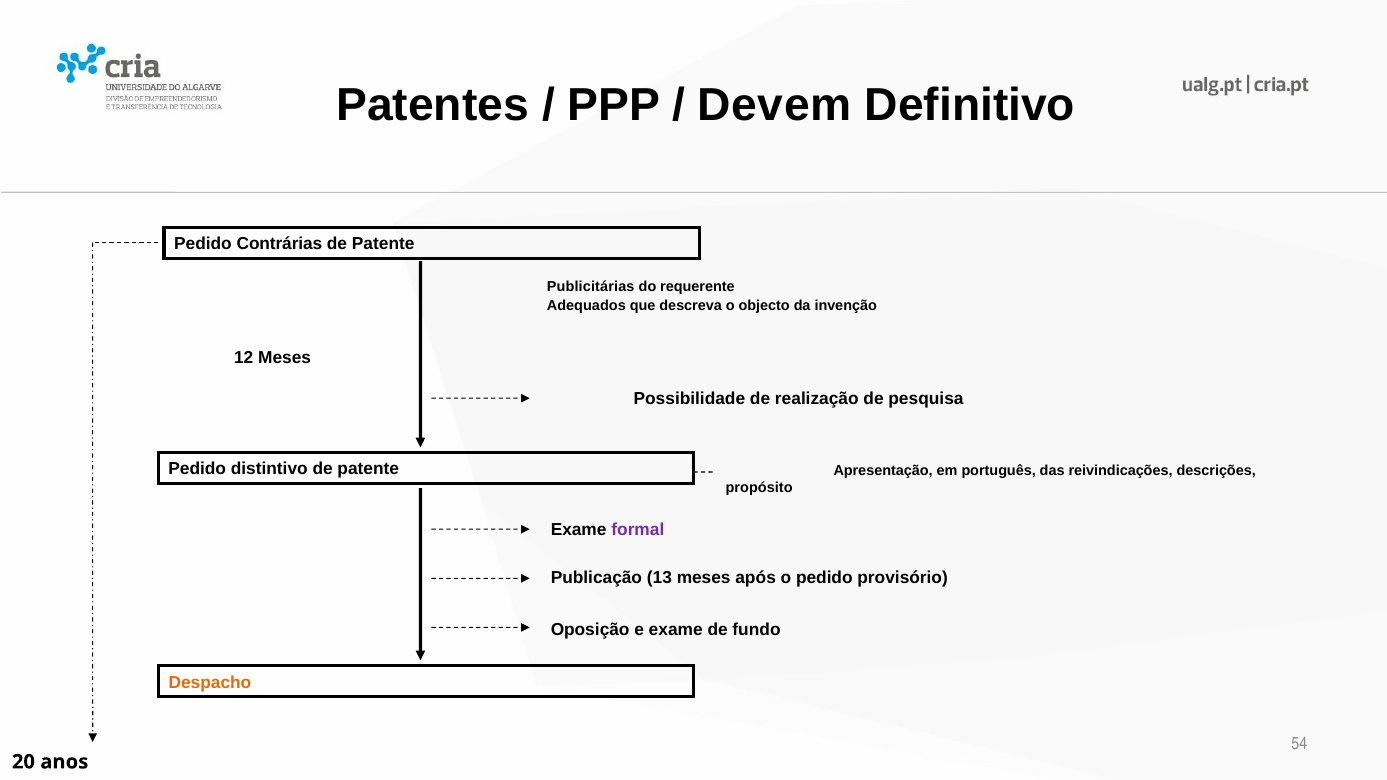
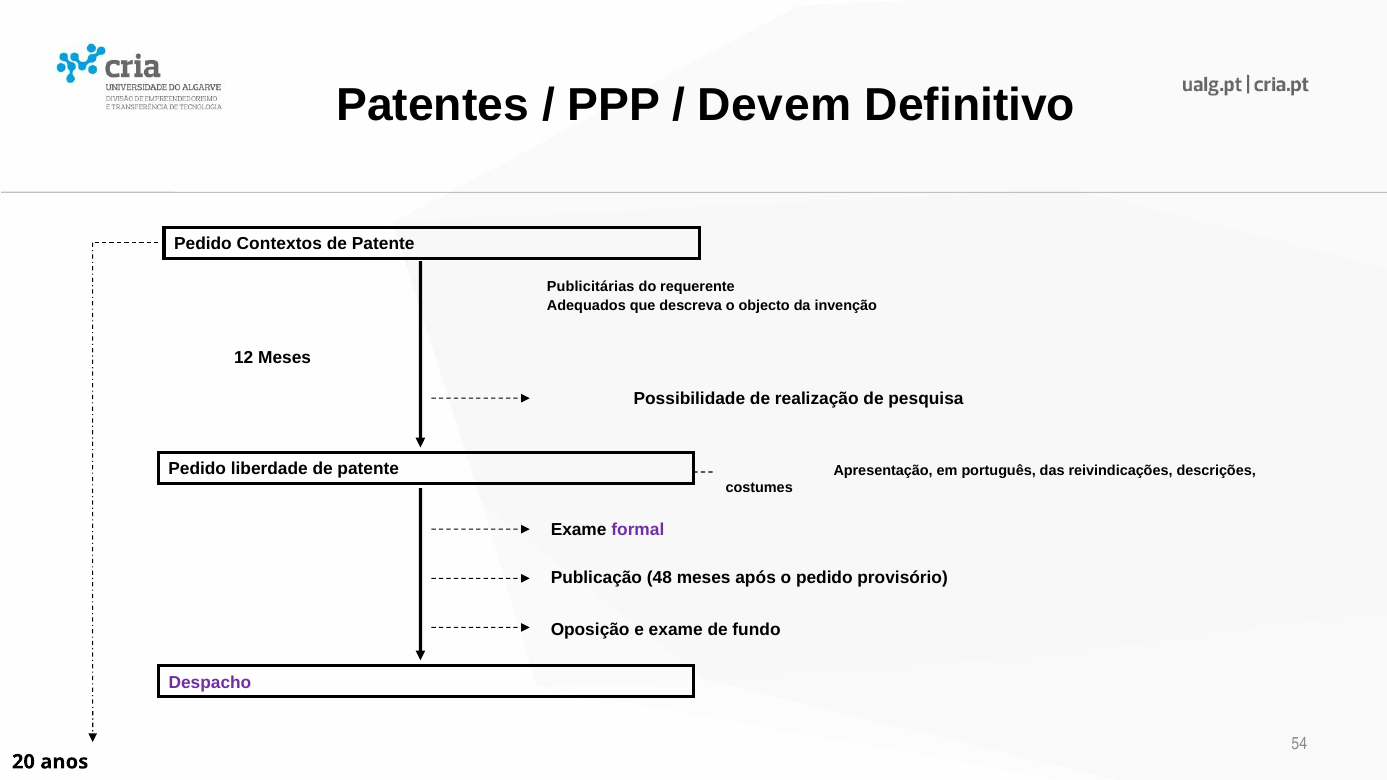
Contrárias: Contrárias -> Contextos
distintivo: distintivo -> liberdade
propósito: propósito -> costumes
13: 13 -> 48
Despacho colour: orange -> purple
